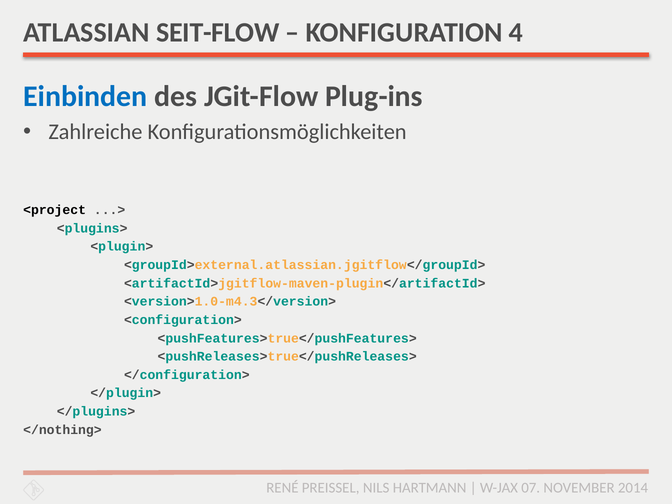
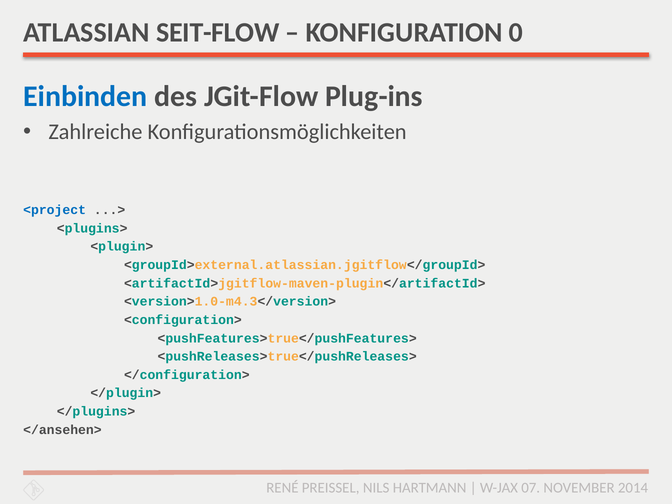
4: 4 -> 0
<project colour: black -> blue
</nothing>: </nothing> -> </ansehen>
